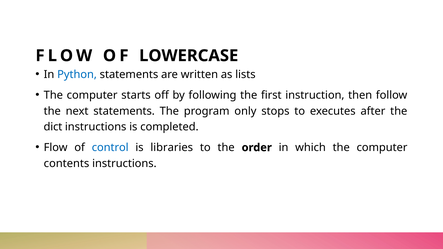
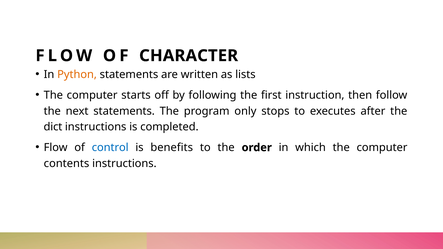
LOWERCASE: LOWERCASE -> CHARACTER
Python colour: blue -> orange
libraries: libraries -> benefits
